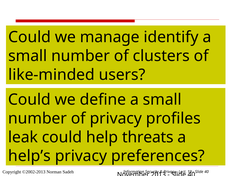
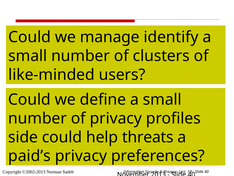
leak: leak -> side
help’s: help’s -> paid’s
